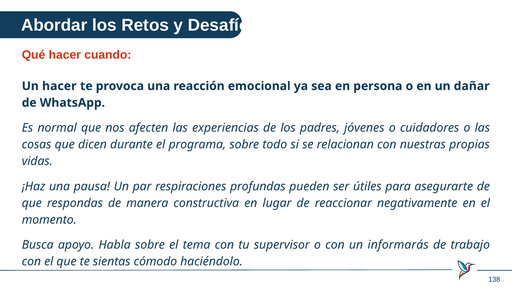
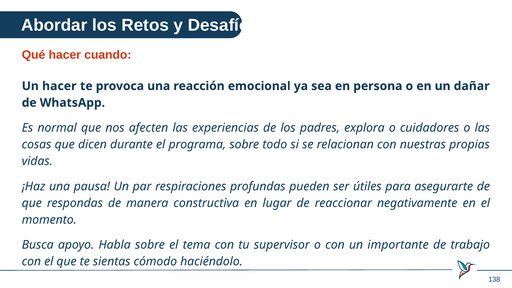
jóvenes: jóvenes -> explora
informarás: informarás -> importante
